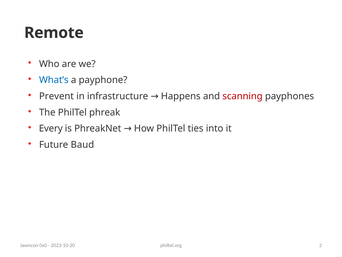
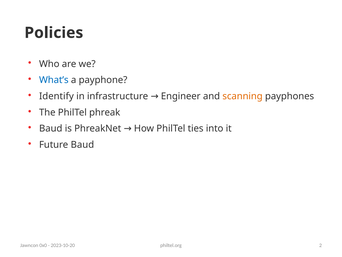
Remote: Remote -> Policies
Prevent: Prevent -> Identify
Happens: Happens -> Engineer
scanning colour: red -> orange
Every at (51, 128): Every -> Baud
